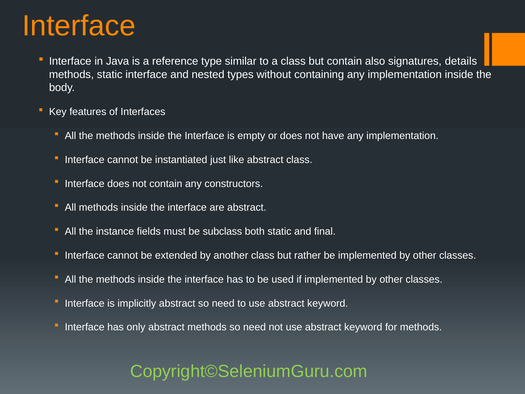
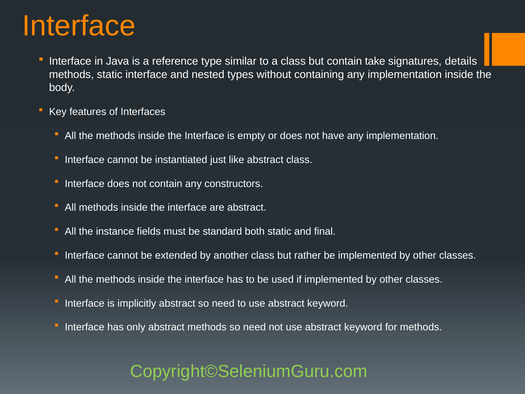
also: also -> take
subclass: subclass -> standard
